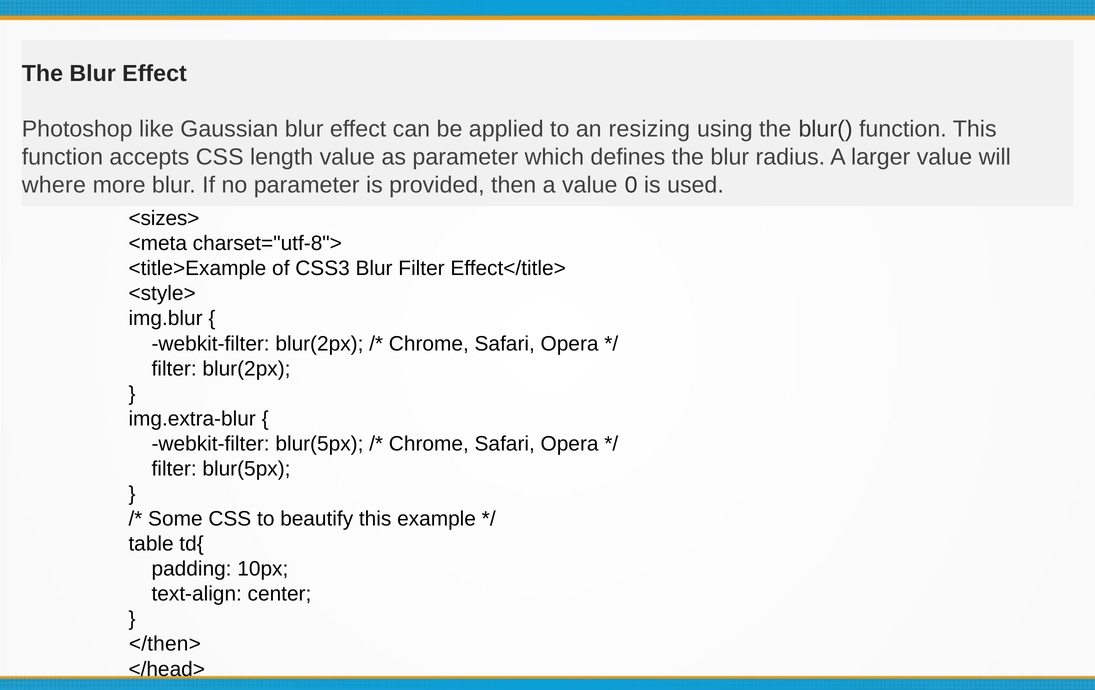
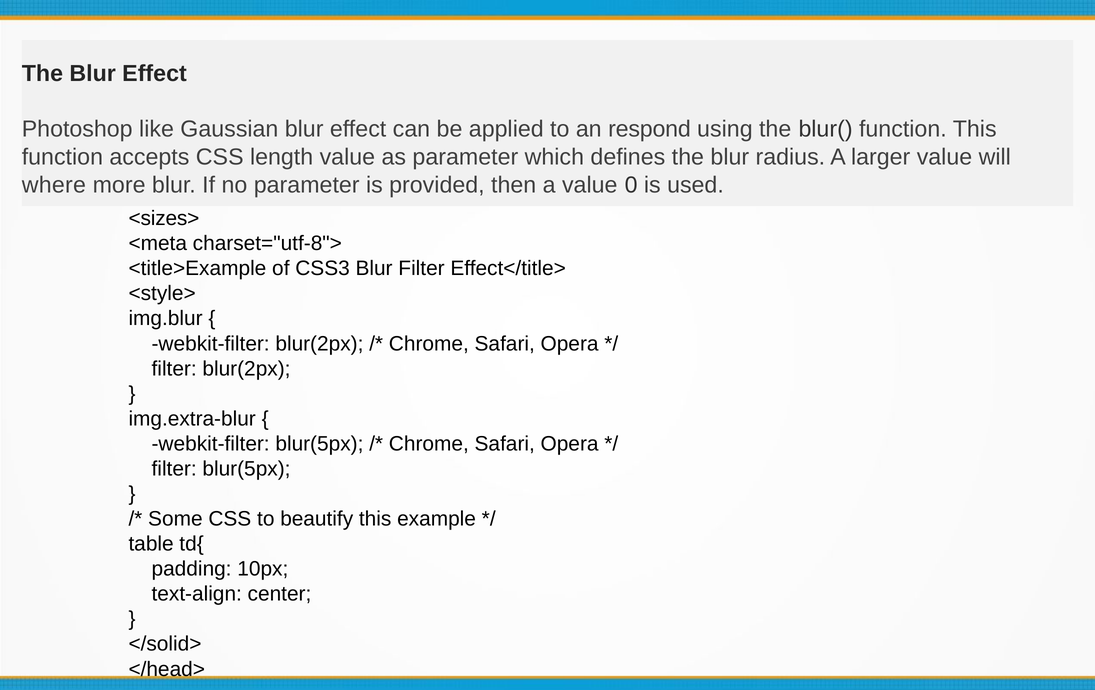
resizing: resizing -> respond
</then>: </then> -> </solid>
